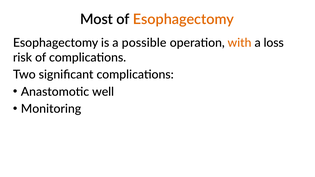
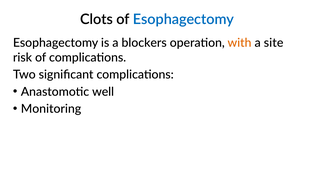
Most: Most -> Clots
Esophagectomy at (183, 20) colour: orange -> blue
possible: possible -> blockers
loss: loss -> site
